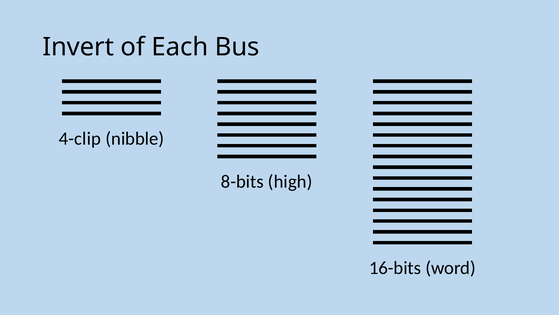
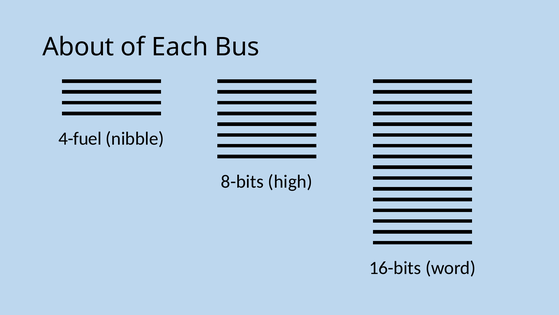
Invert: Invert -> About
4-clip: 4-clip -> 4-fuel
